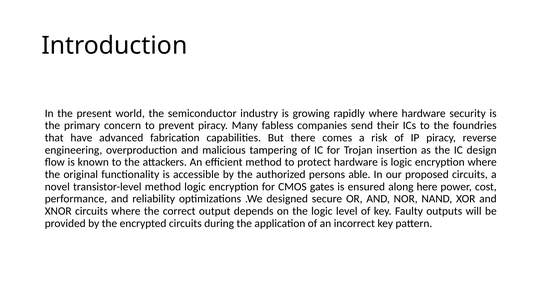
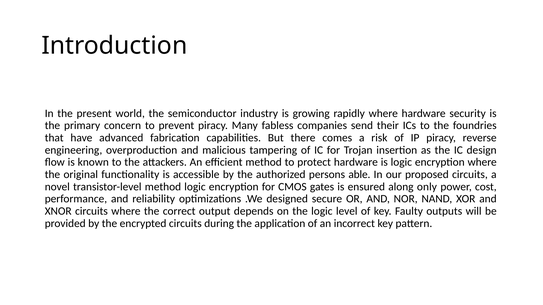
here: here -> only
